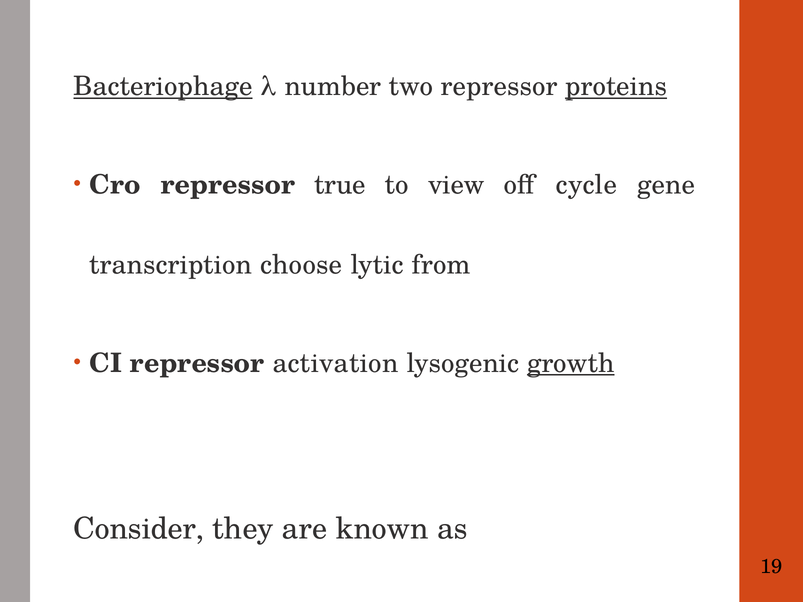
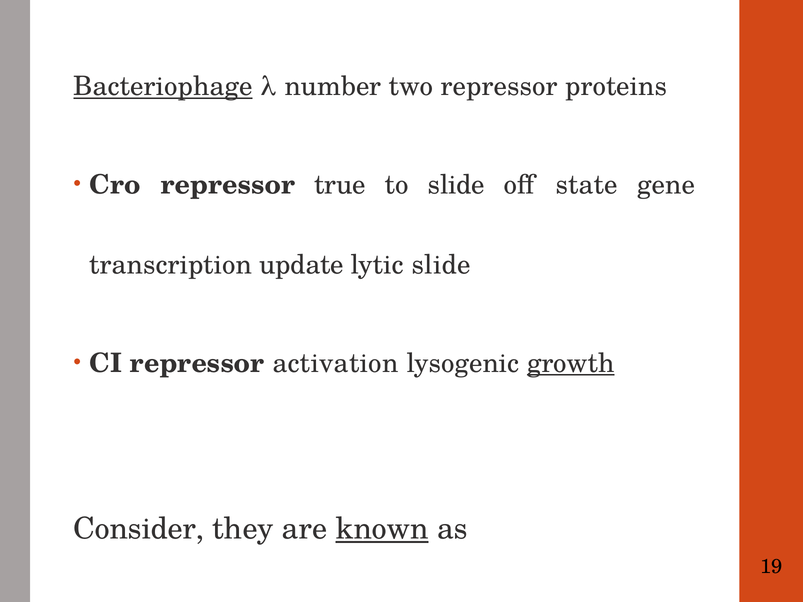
proteins underline: present -> none
to view: view -> slide
cycle: cycle -> state
choose: choose -> update
lytic from: from -> slide
known underline: none -> present
